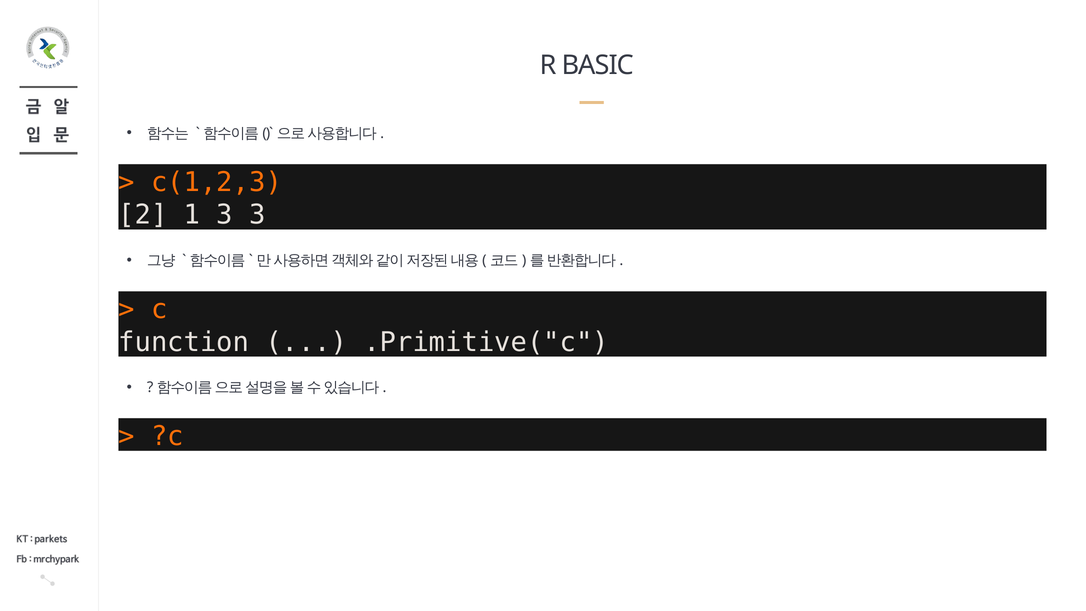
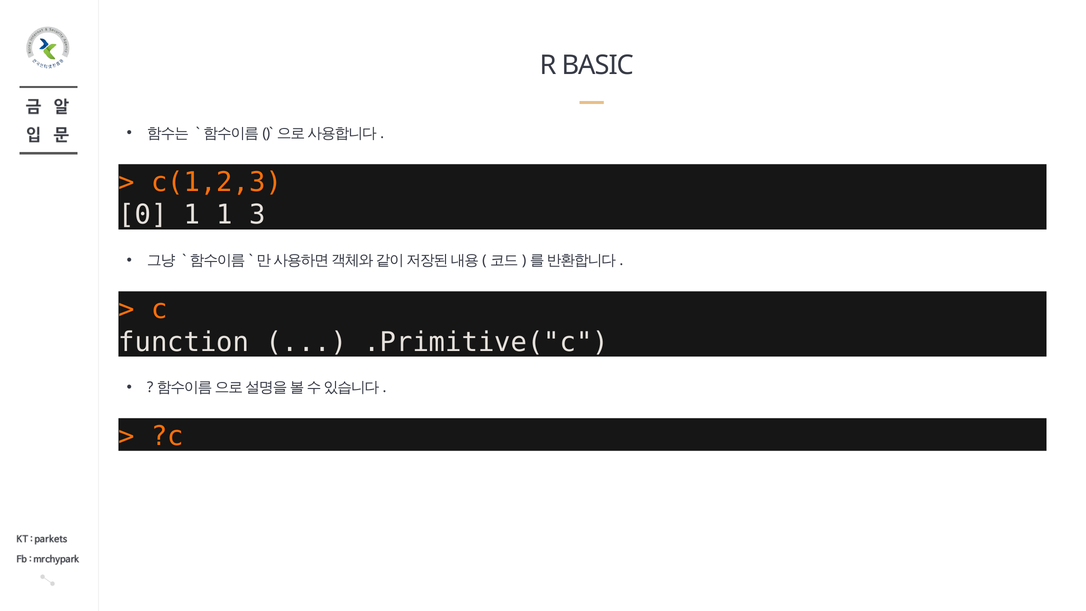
2: 2 -> 0
1 3: 3 -> 1
